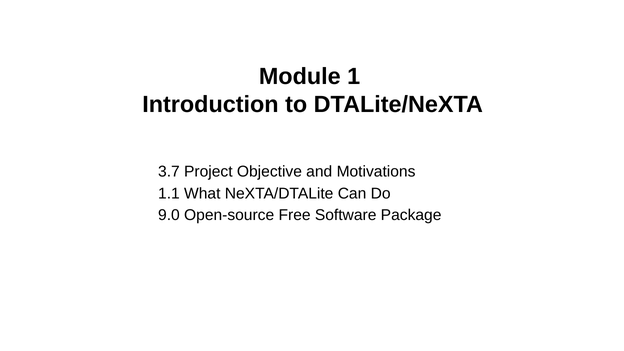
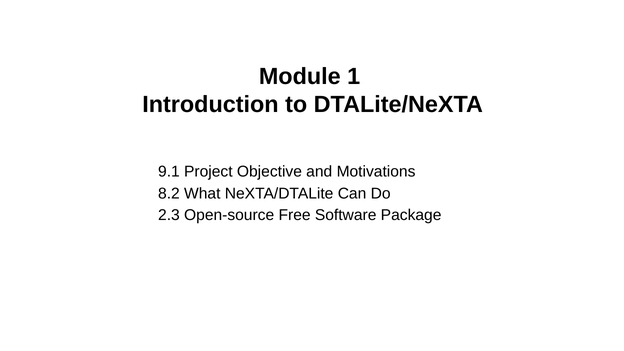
3.7: 3.7 -> 9.1
1.1: 1.1 -> 8.2
9.0: 9.0 -> 2.3
